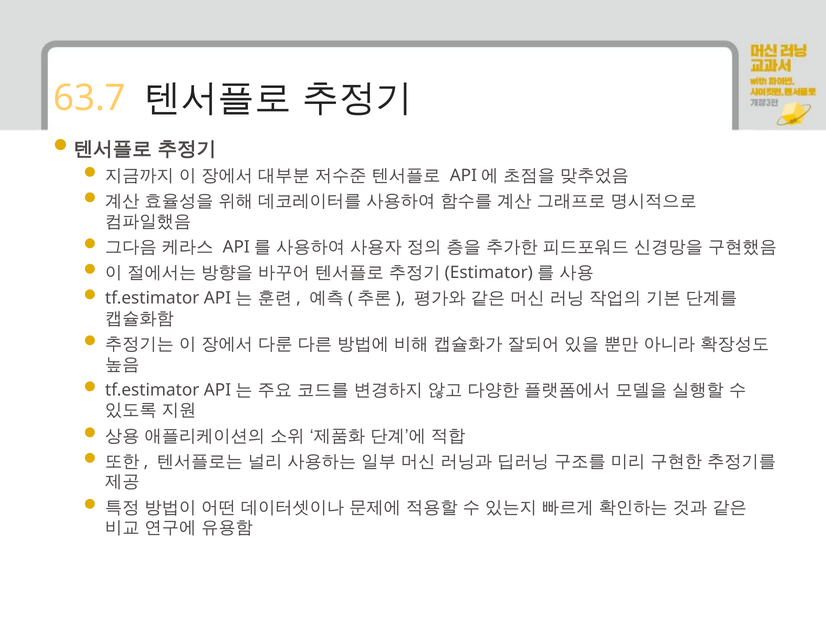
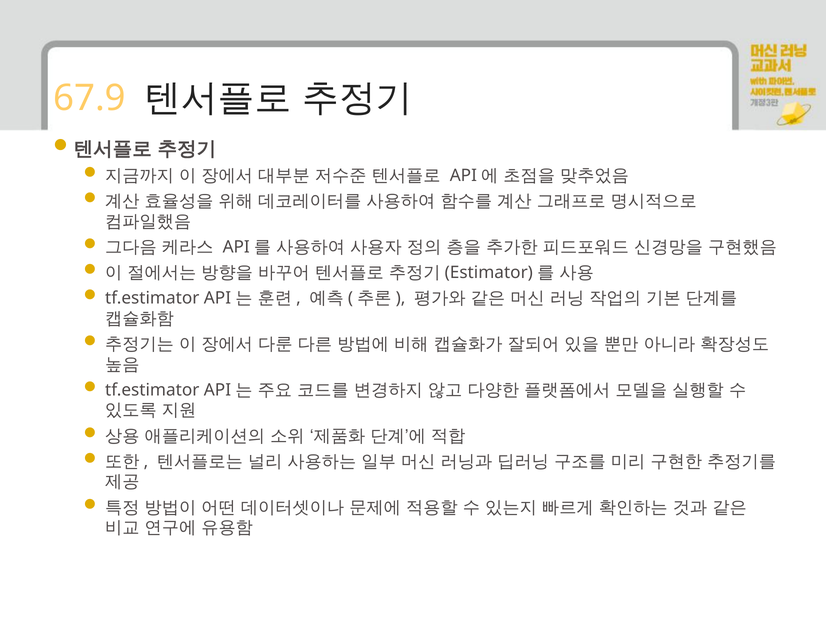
63.7: 63.7 -> 67.9
